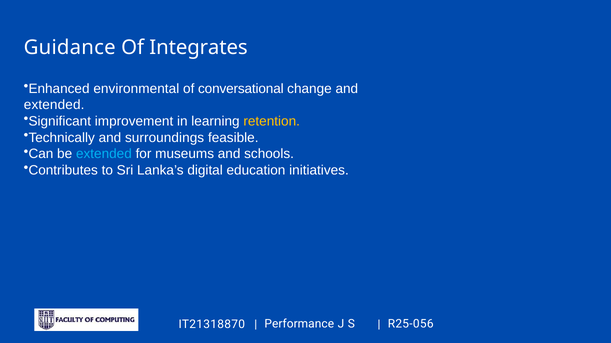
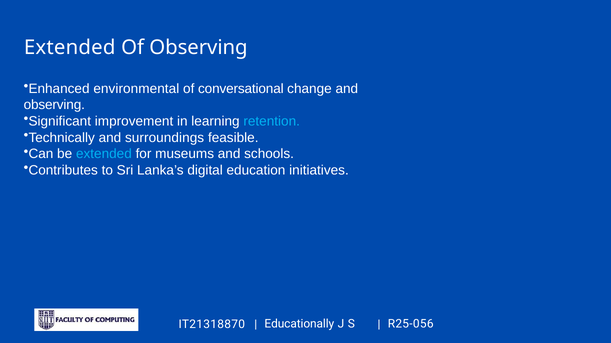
Guidance at (70, 48): Guidance -> Extended
Of Integrates: Integrates -> Observing
extended at (54, 105): extended -> observing
retention colour: yellow -> light blue
Performance: Performance -> Educationally
